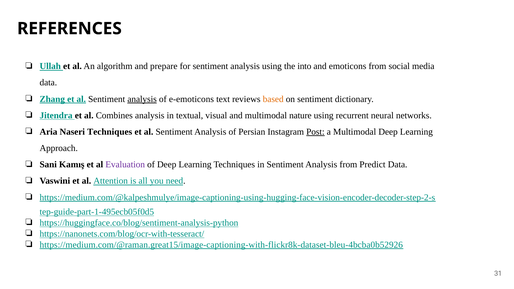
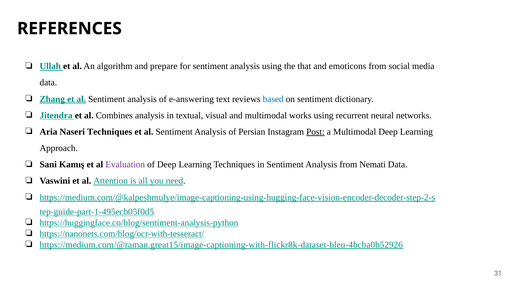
into: into -> that
analysis at (142, 99) underline: present -> none
e-emoticons: e-emoticons -> e-answering
based colour: orange -> blue
nature: nature -> works
Predict: Predict -> Nemati
